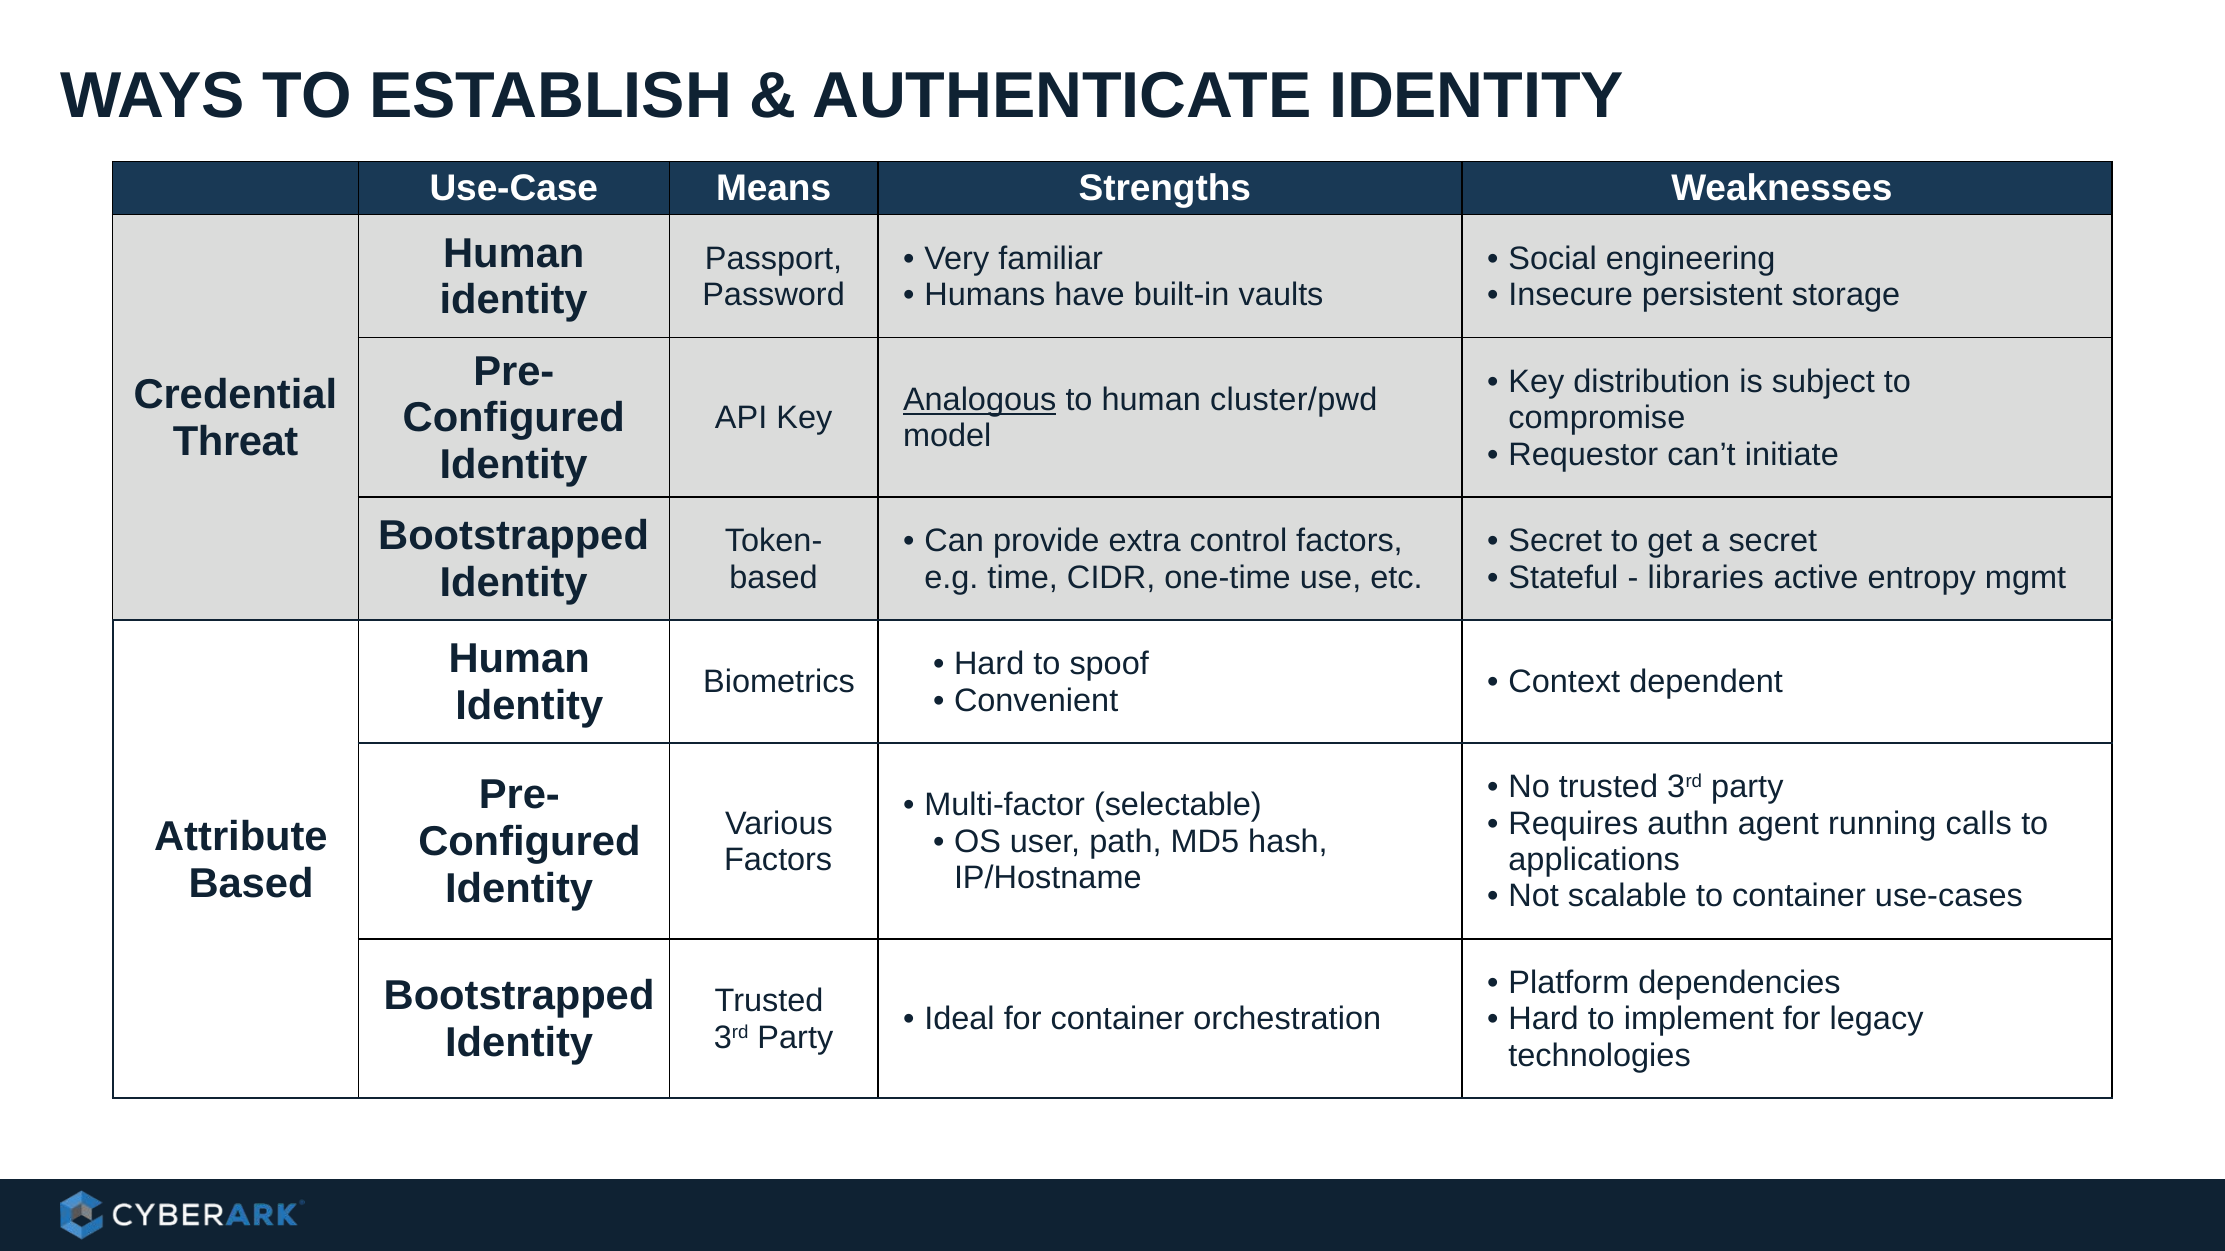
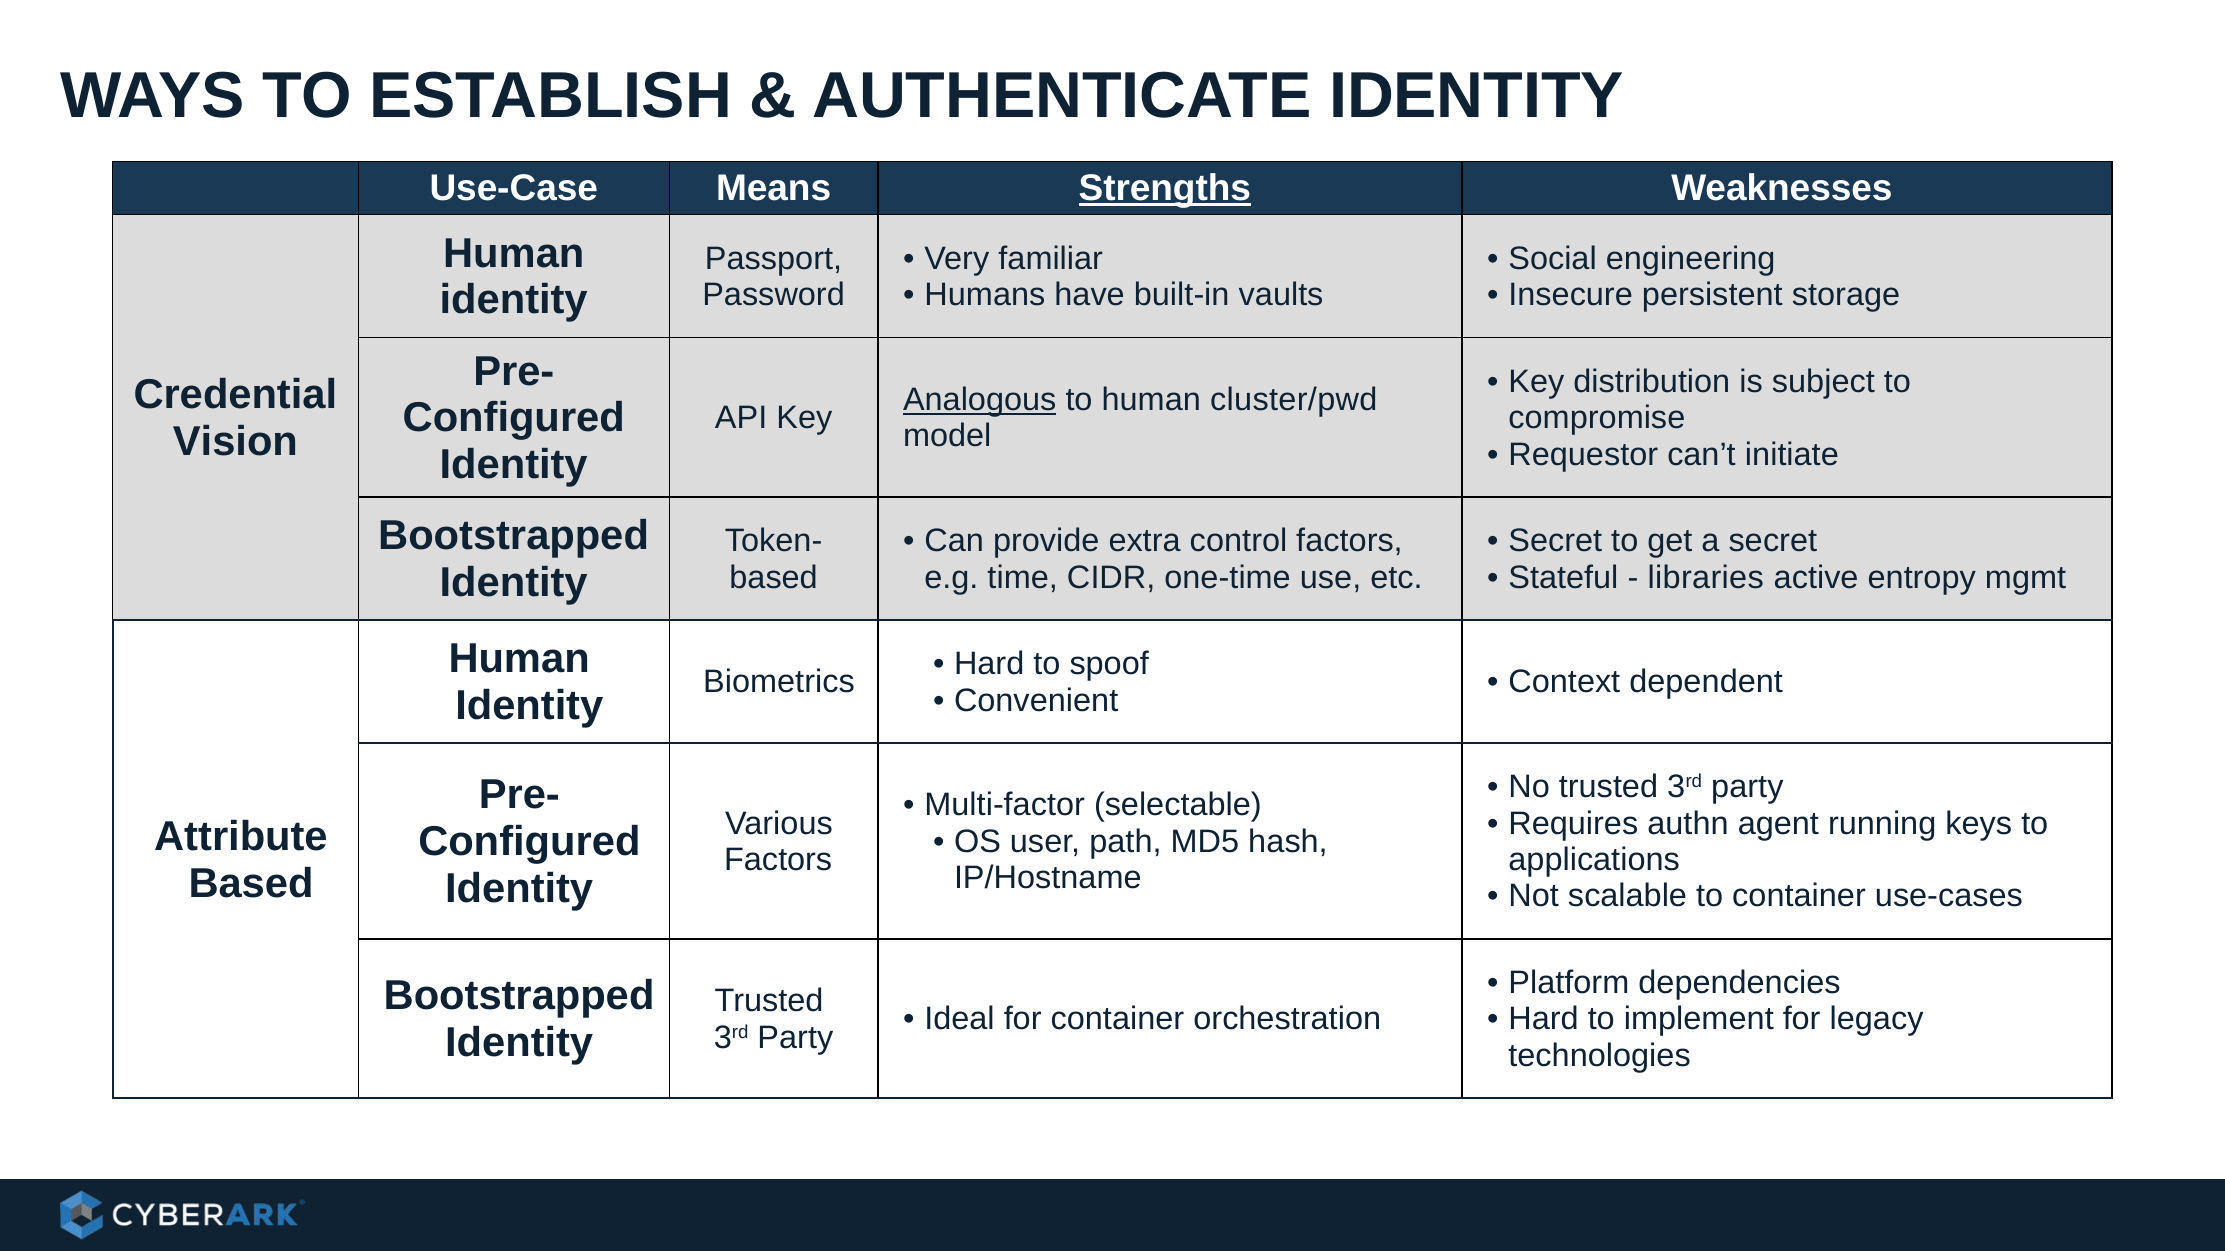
Strengths underline: none -> present
Threat: Threat -> Vision
calls: calls -> keys
